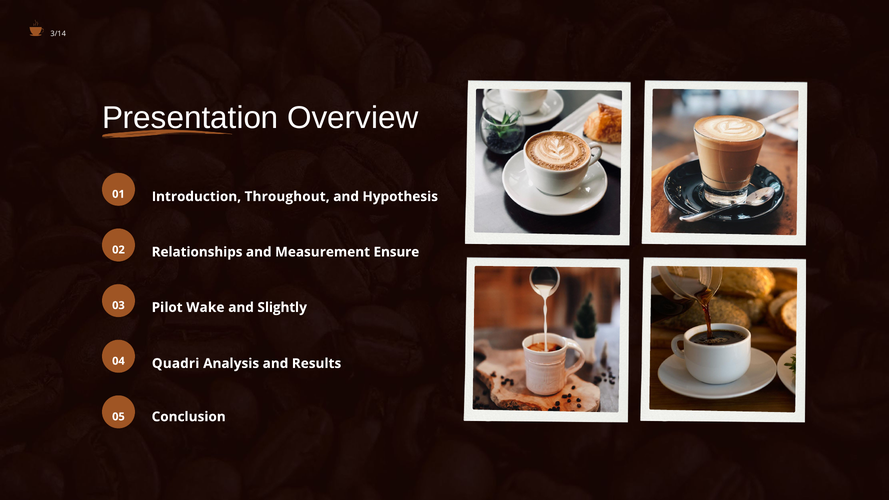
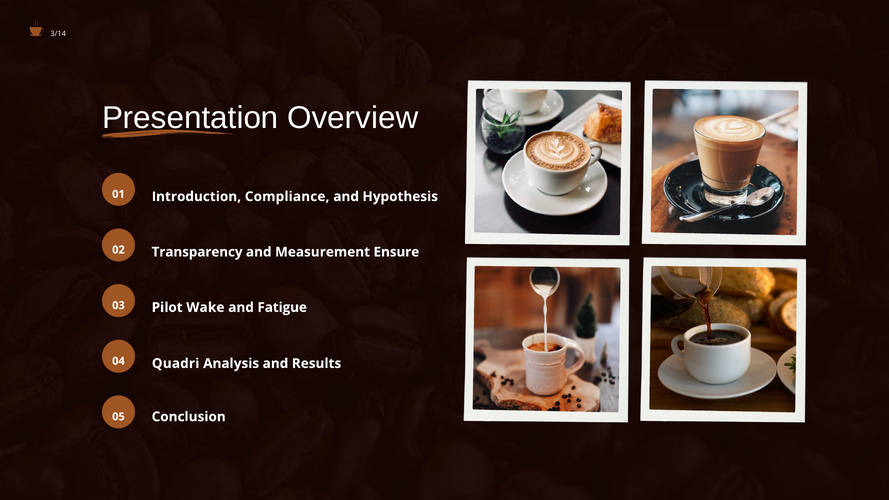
Throughout: Throughout -> Compliance
Relationships: Relationships -> Transparency
Slightly: Slightly -> Fatigue
